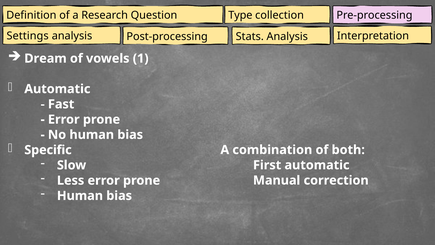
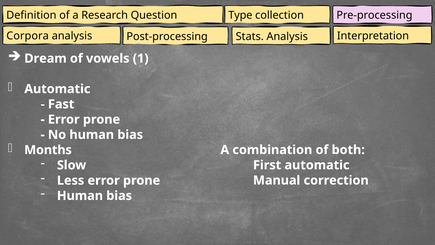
Settings: Settings -> Corpora
Specific: Specific -> Months
